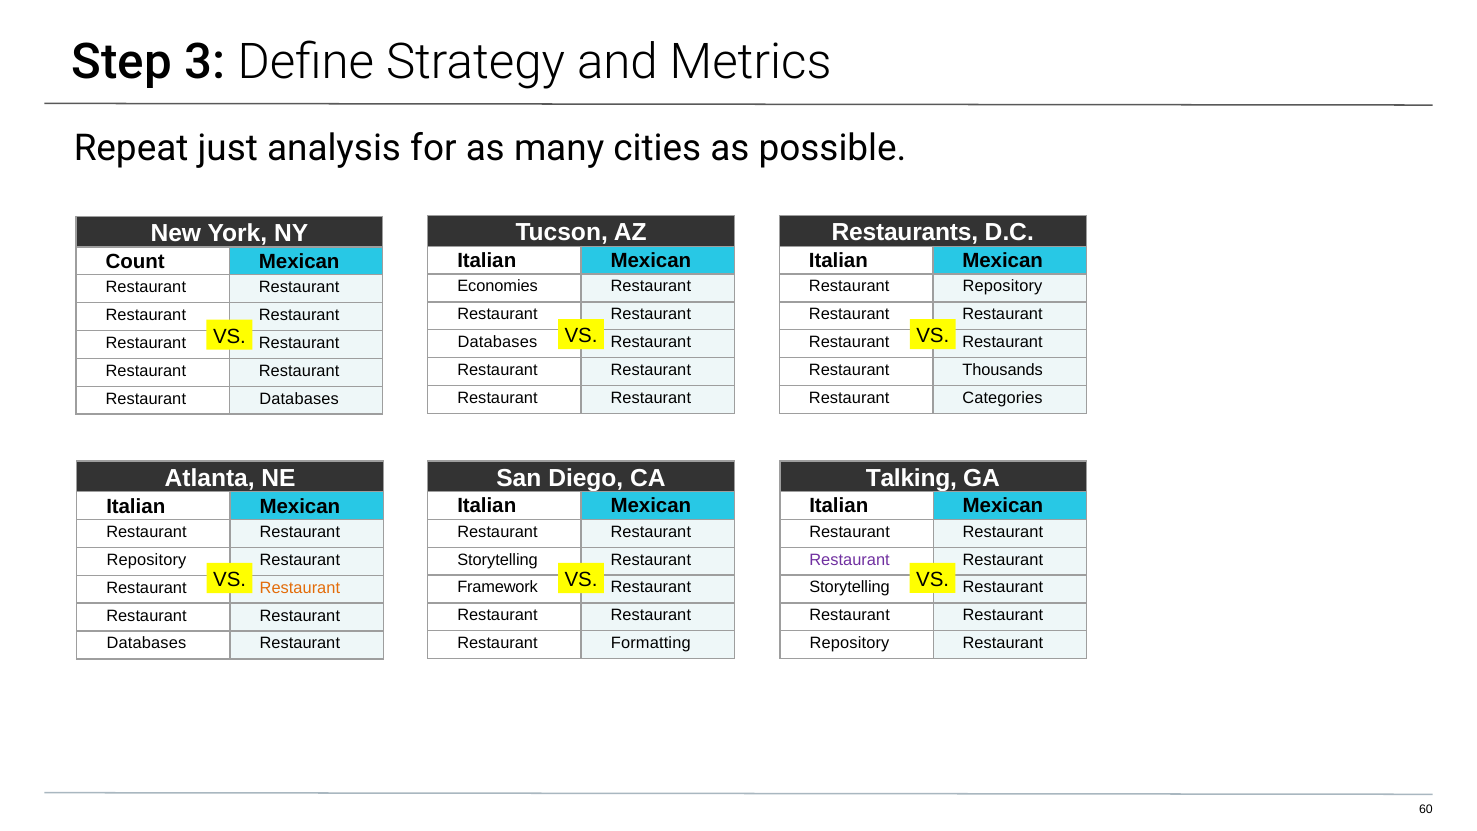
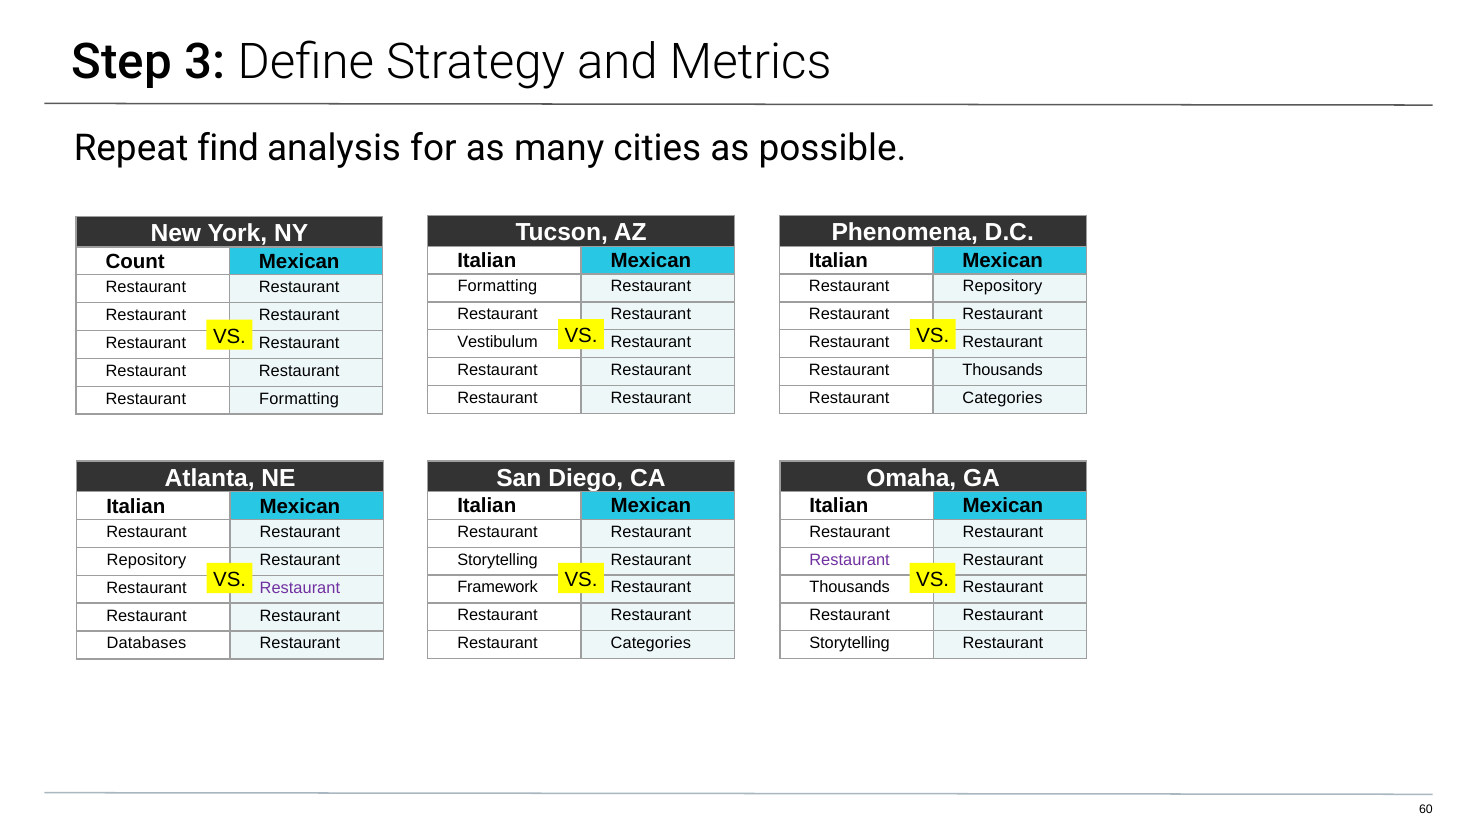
just: just -> find
Restaurants: Restaurants -> Phenomena
Economies at (498, 286): Economies -> Formatting
Databases at (497, 342): Databases -> Vestibulum
Databases at (299, 399): Databases -> Formatting
Talking: Talking -> Omaha
Storytelling at (850, 587): Storytelling -> Thousands
Restaurant at (300, 588) colour: orange -> purple
Formatting at (651, 643): Formatting -> Categories
Repository at (849, 643): Repository -> Storytelling
